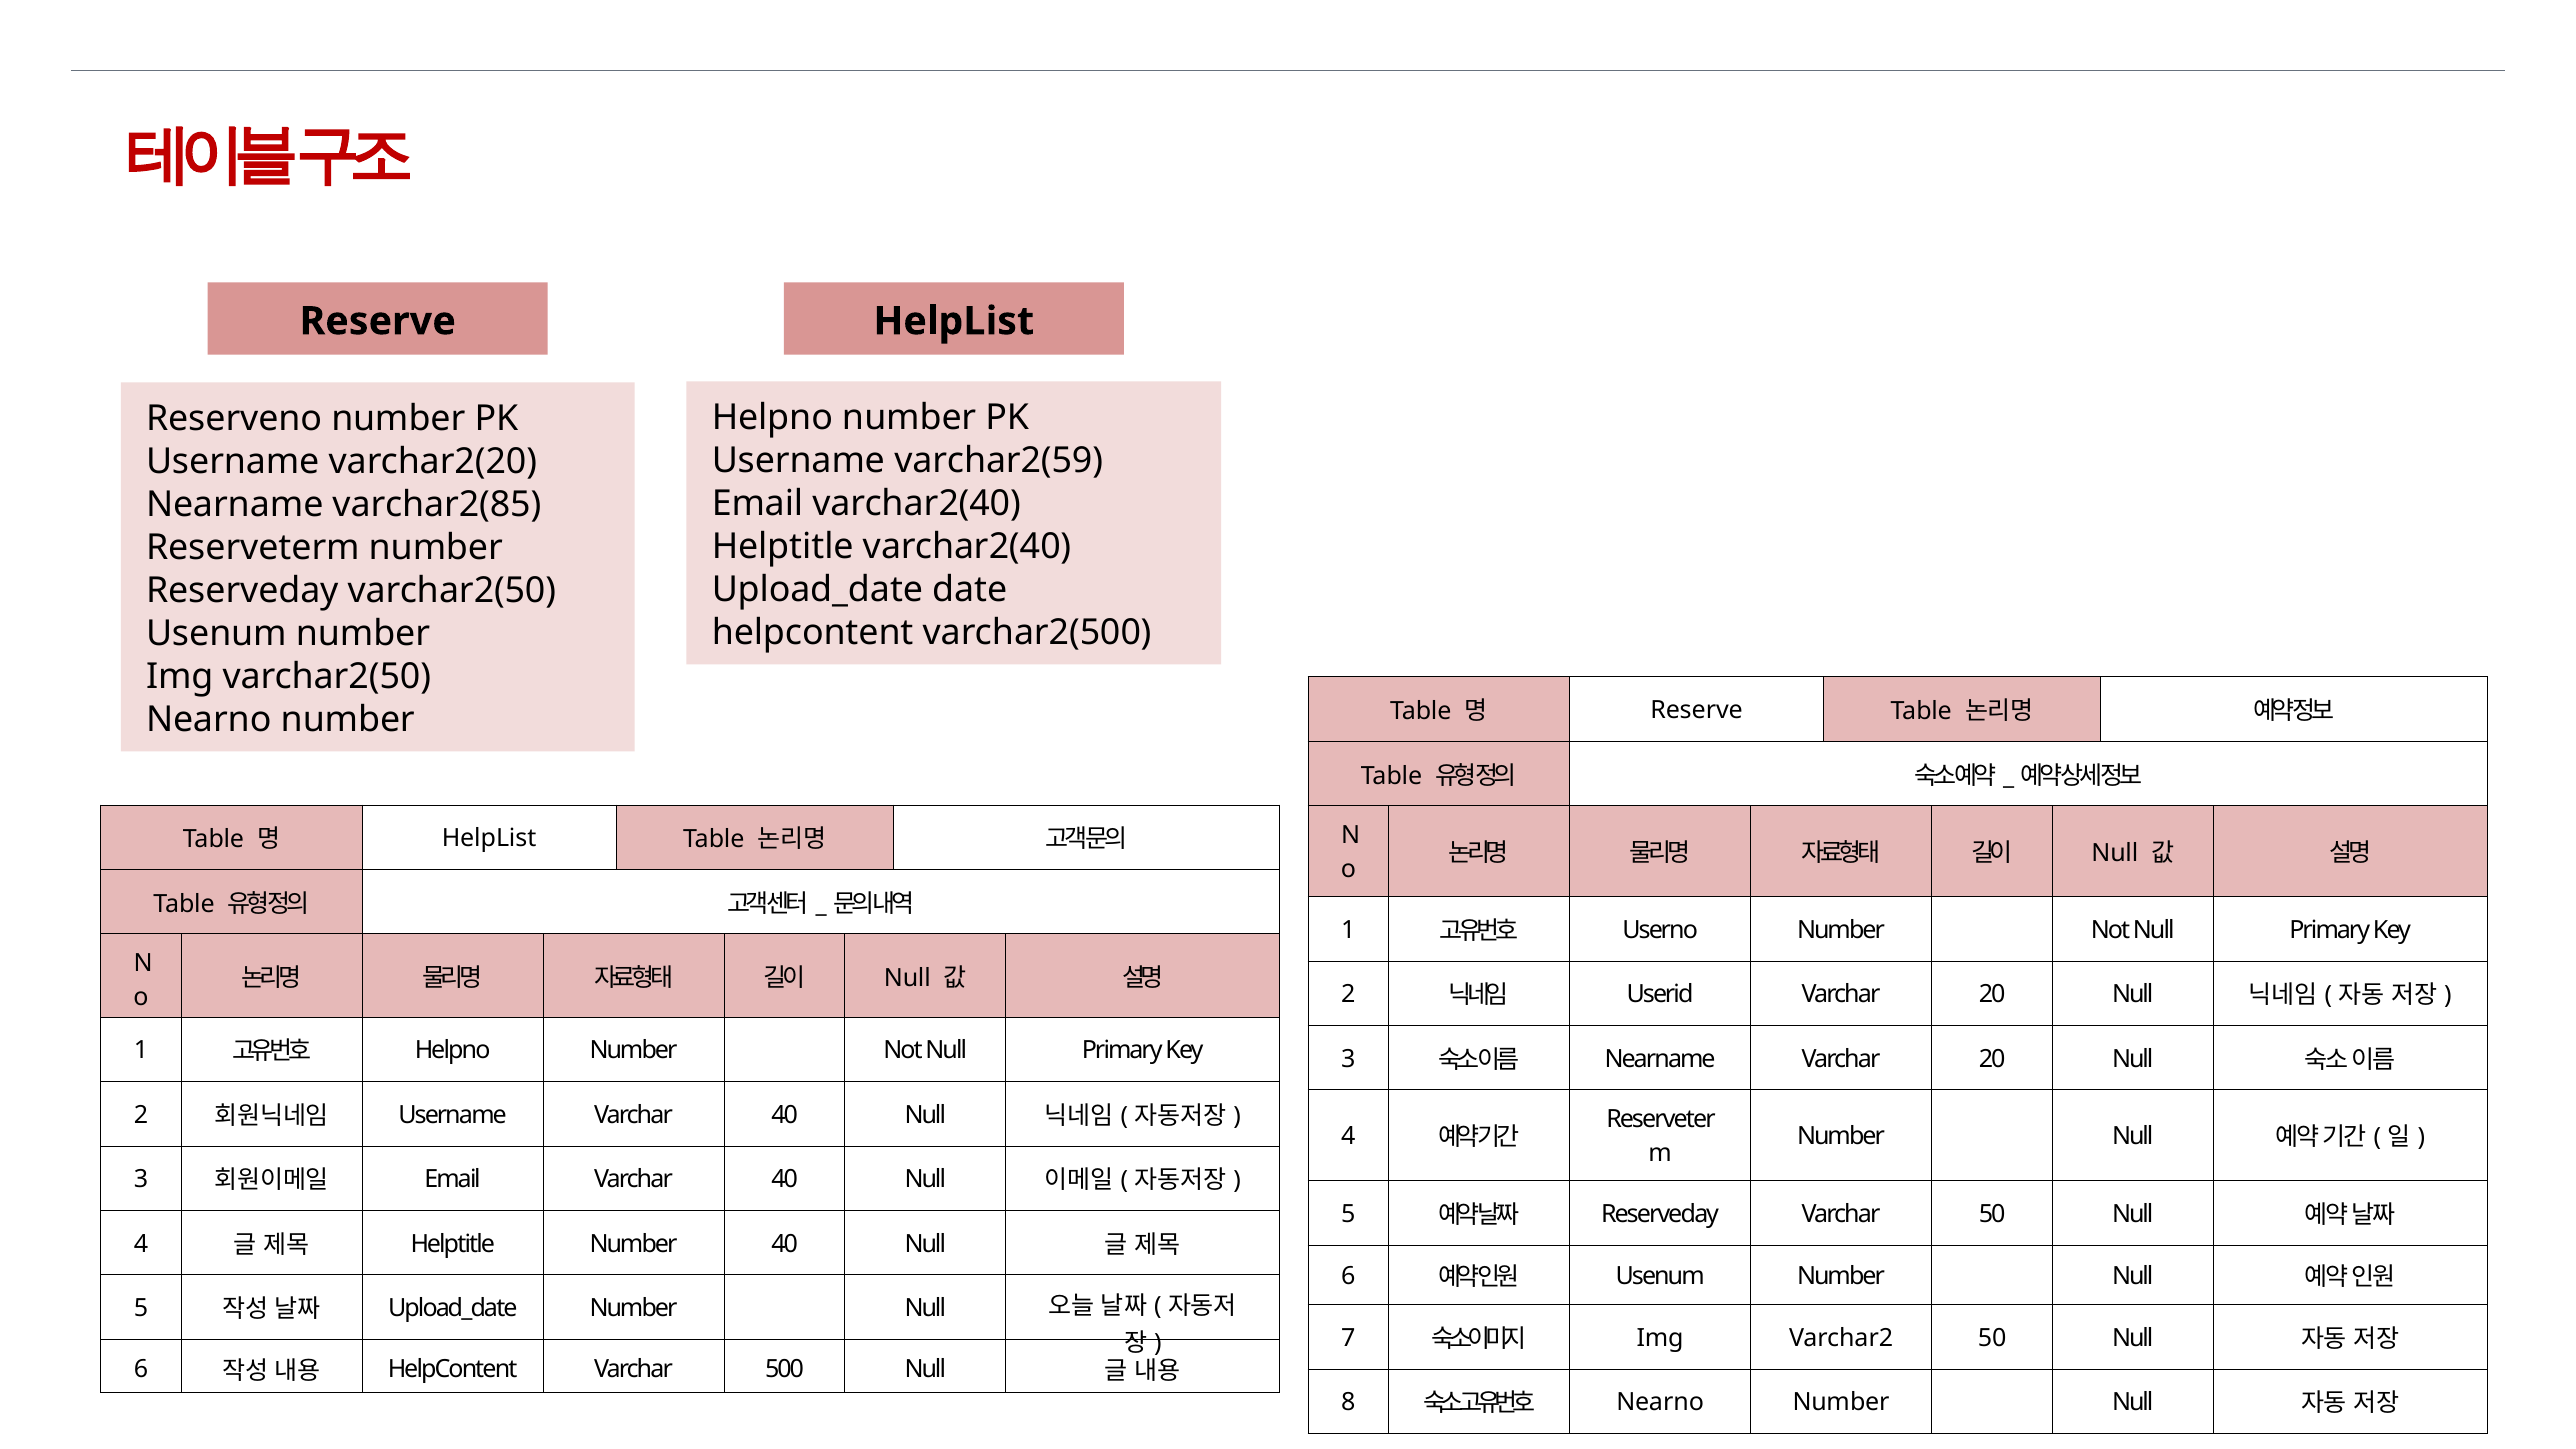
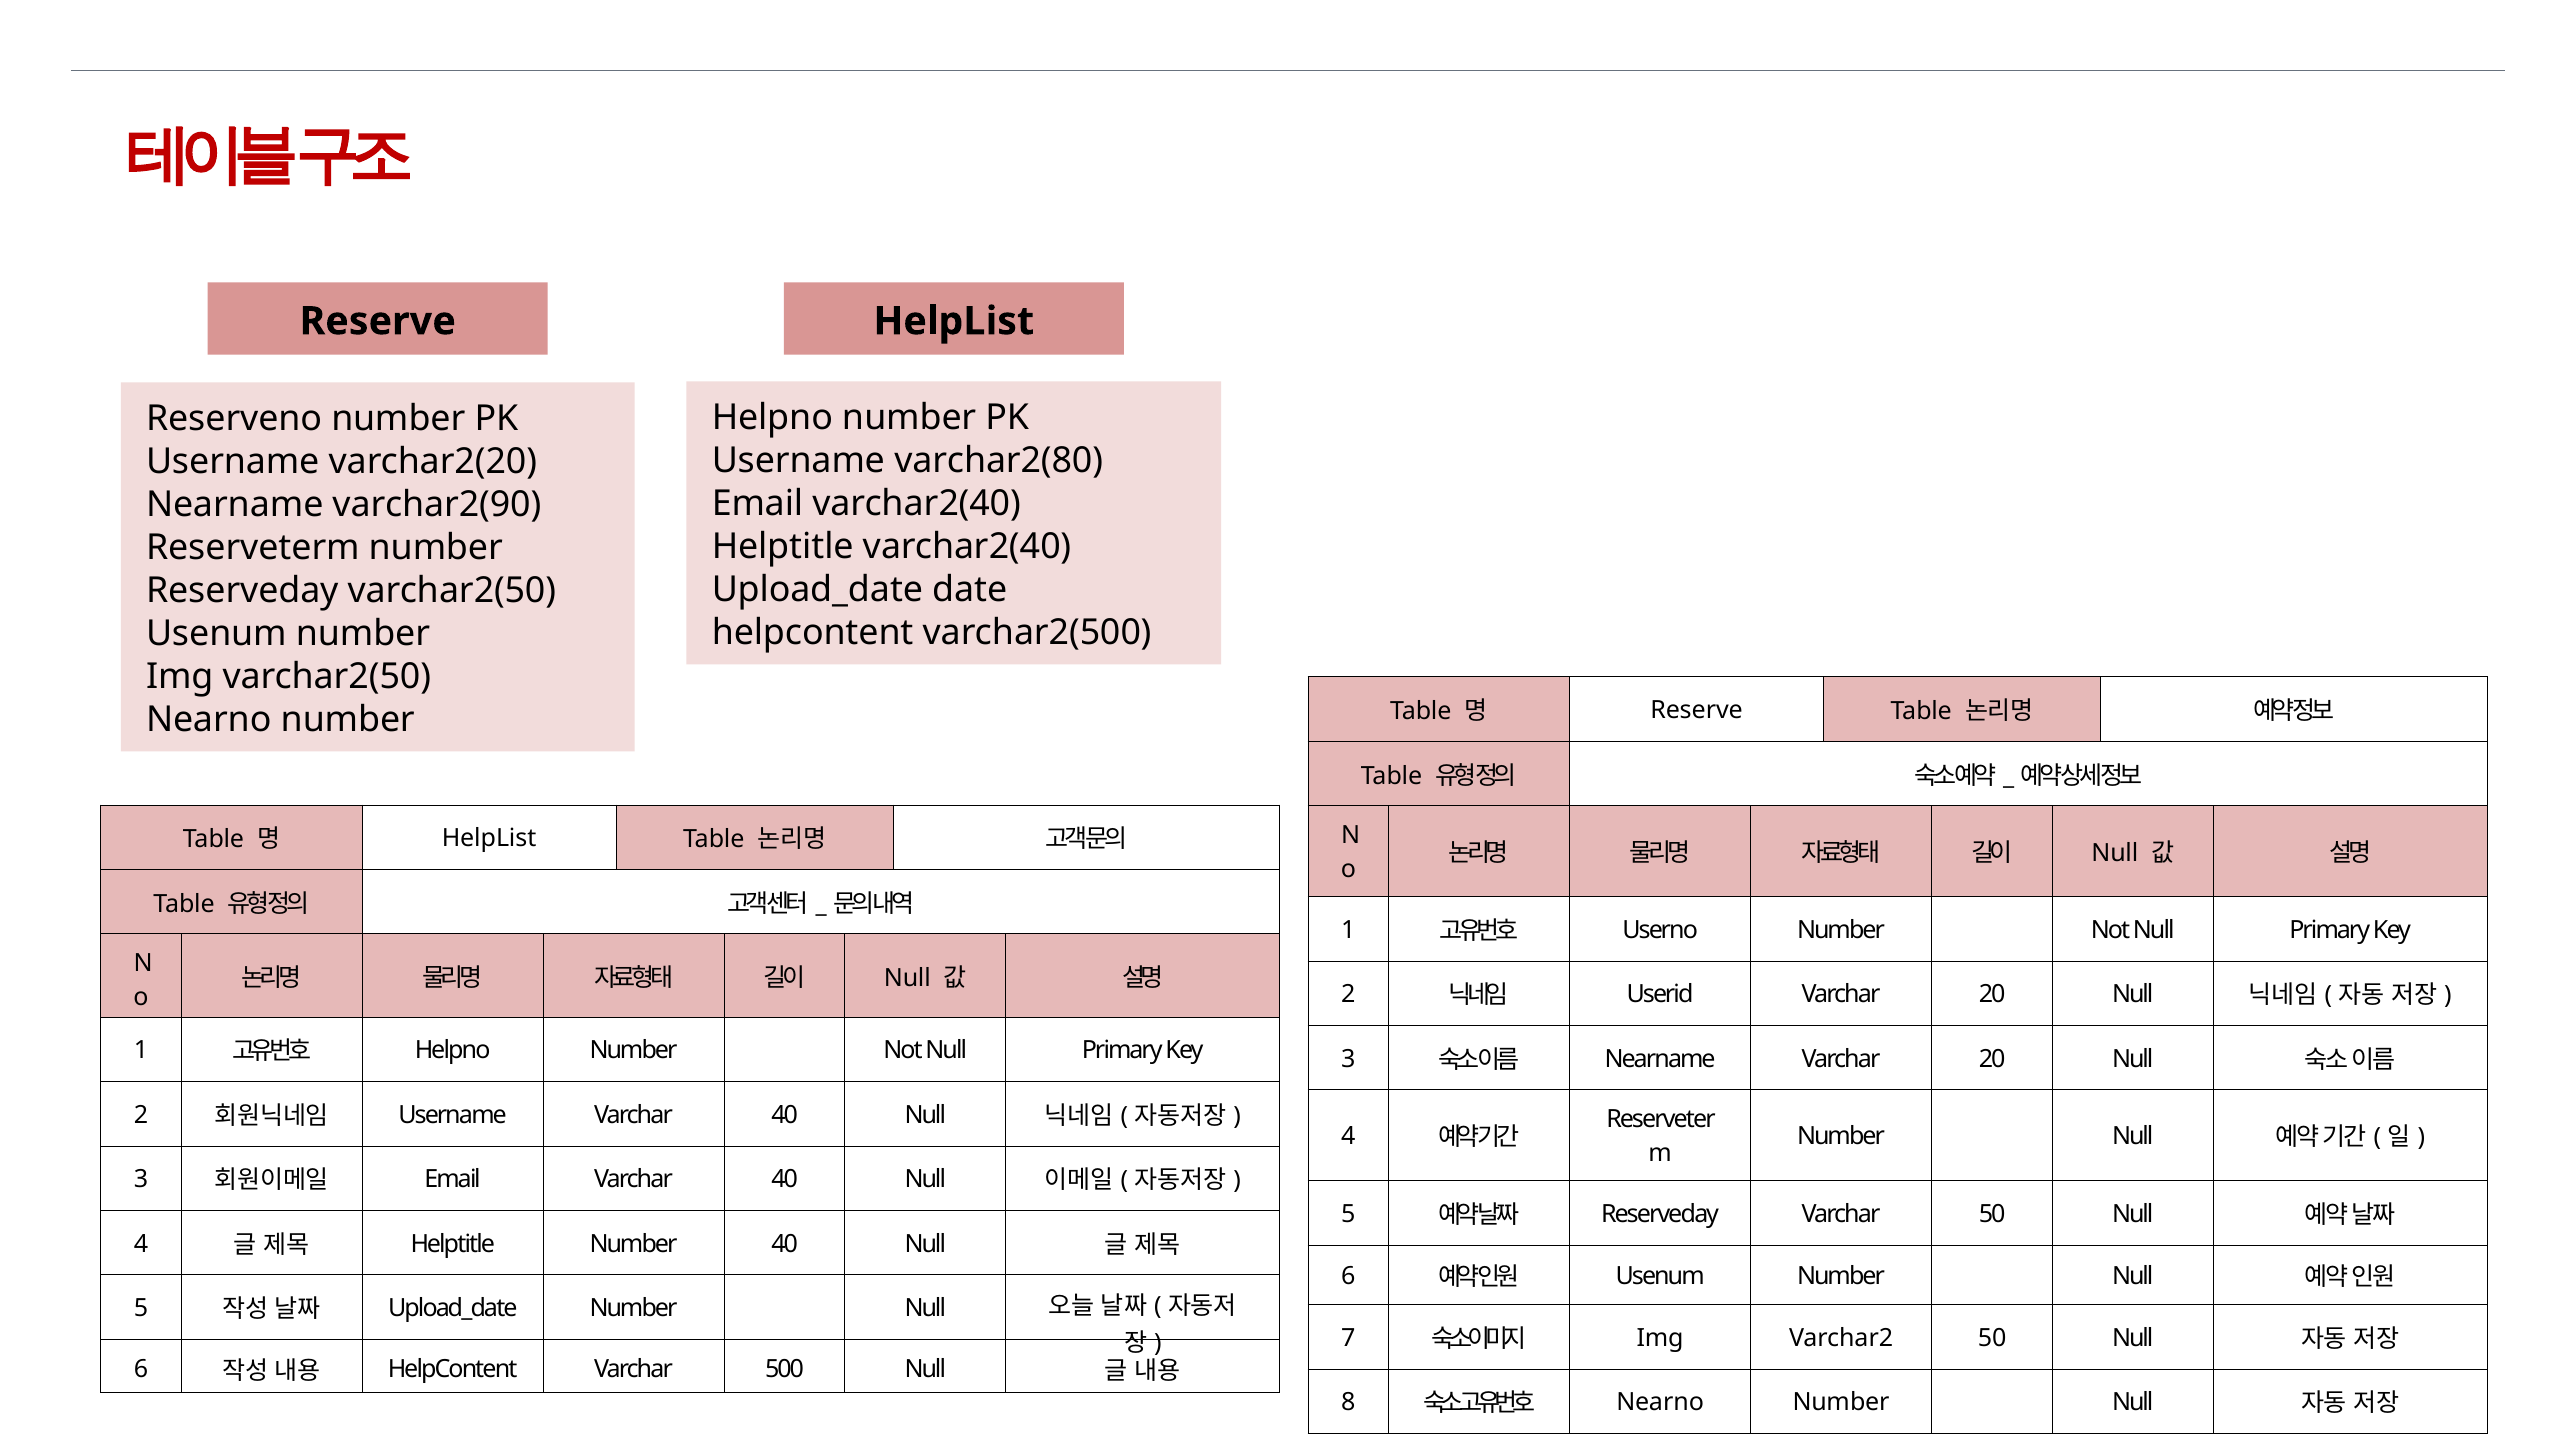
varchar2(59: varchar2(59 -> varchar2(80
varchar2(85: varchar2(85 -> varchar2(90
